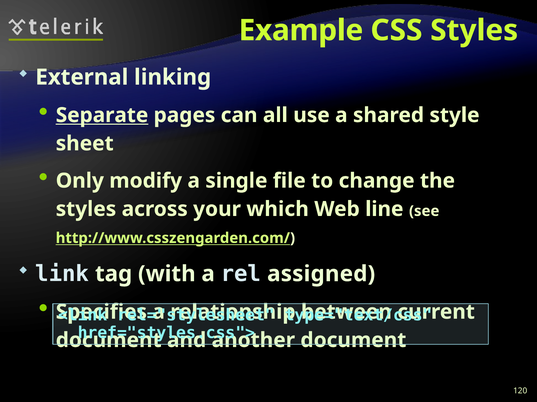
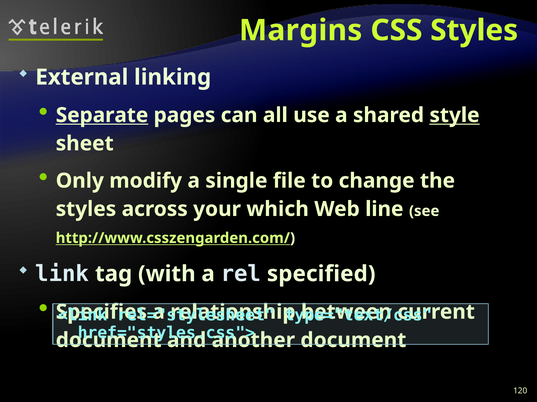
Example: Example -> Margins
style underline: none -> present
assigned: assigned -> specified
